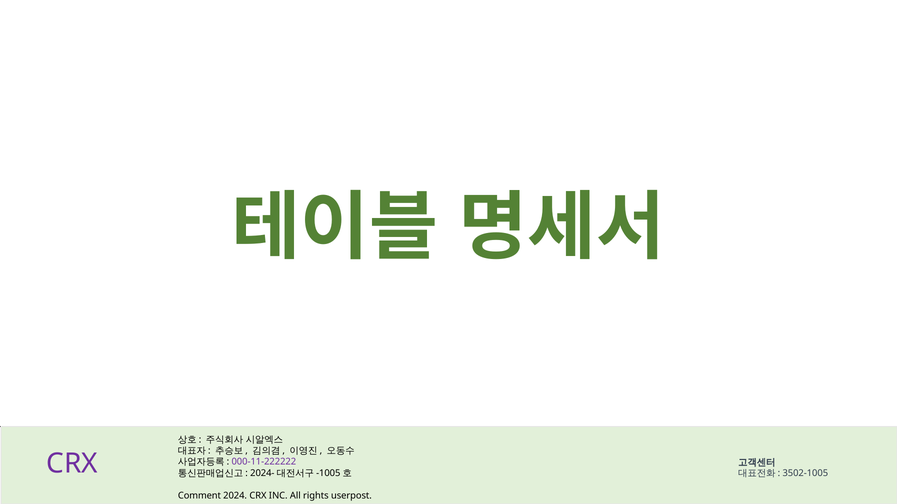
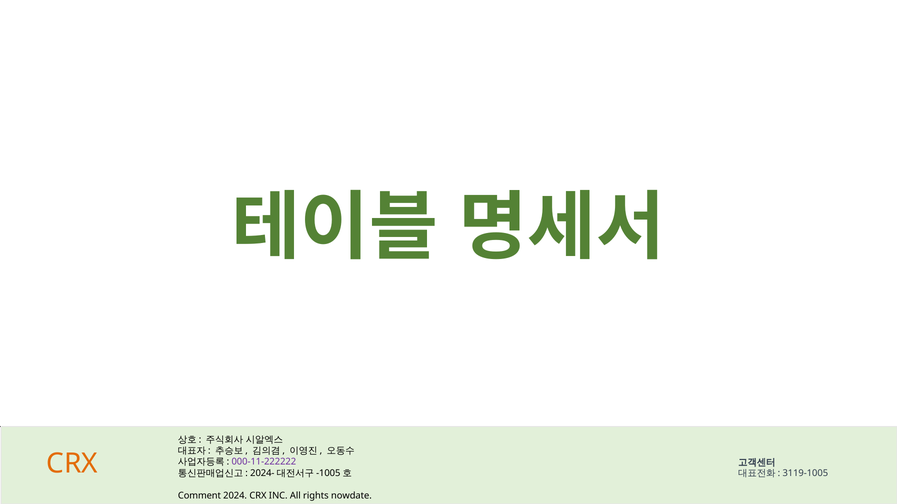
CRX at (72, 464) colour: purple -> orange
3502-1005: 3502-1005 -> 3119-1005
userpost: userpost -> nowdate
